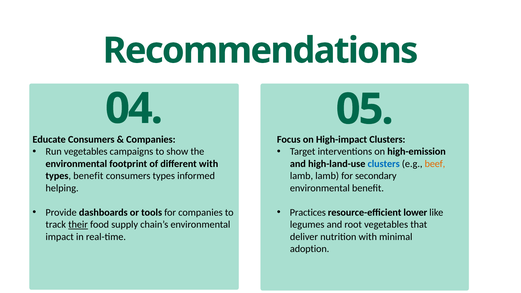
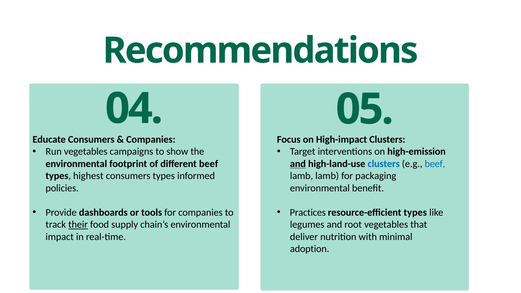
different with: with -> beef
and at (298, 164) underline: none -> present
beef at (435, 164) colour: orange -> blue
types benefit: benefit -> highest
secondary: secondary -> packaging
helping: helping -> policies
resource-efficient lower: lower -> types
